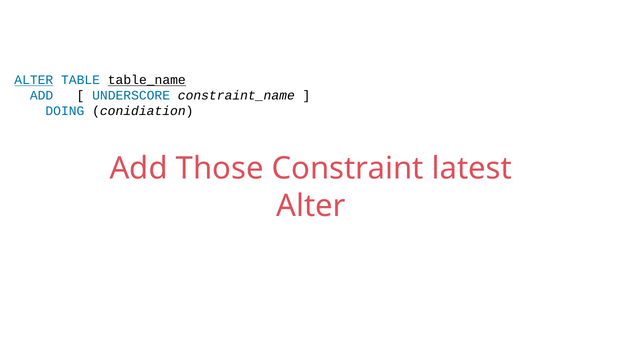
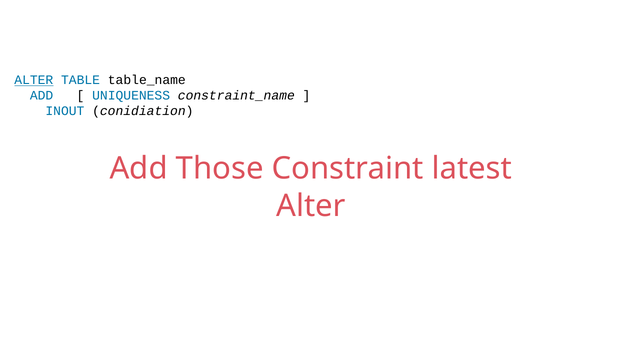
table_name underline: present -> none
UNDERSCORE: UNDERSCORE -> UNIQUENESS
DOING: DOING -> INOUT
